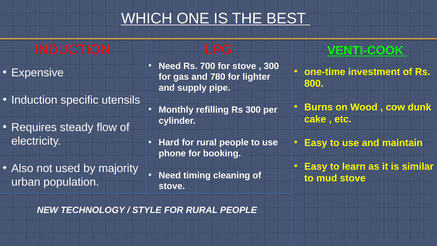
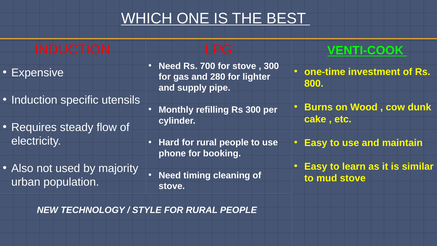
780: 780 -> 280
